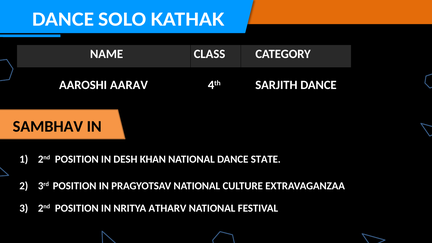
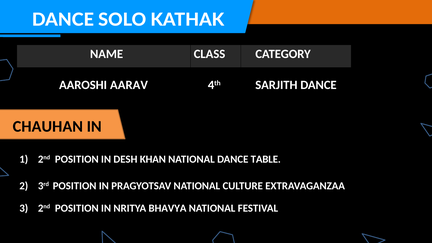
SAMBHAV: SAMBHAV -> CHAUHAN
STATE: STATE -> TABLE
ATHARV: ATHARV -> BHAVYA
